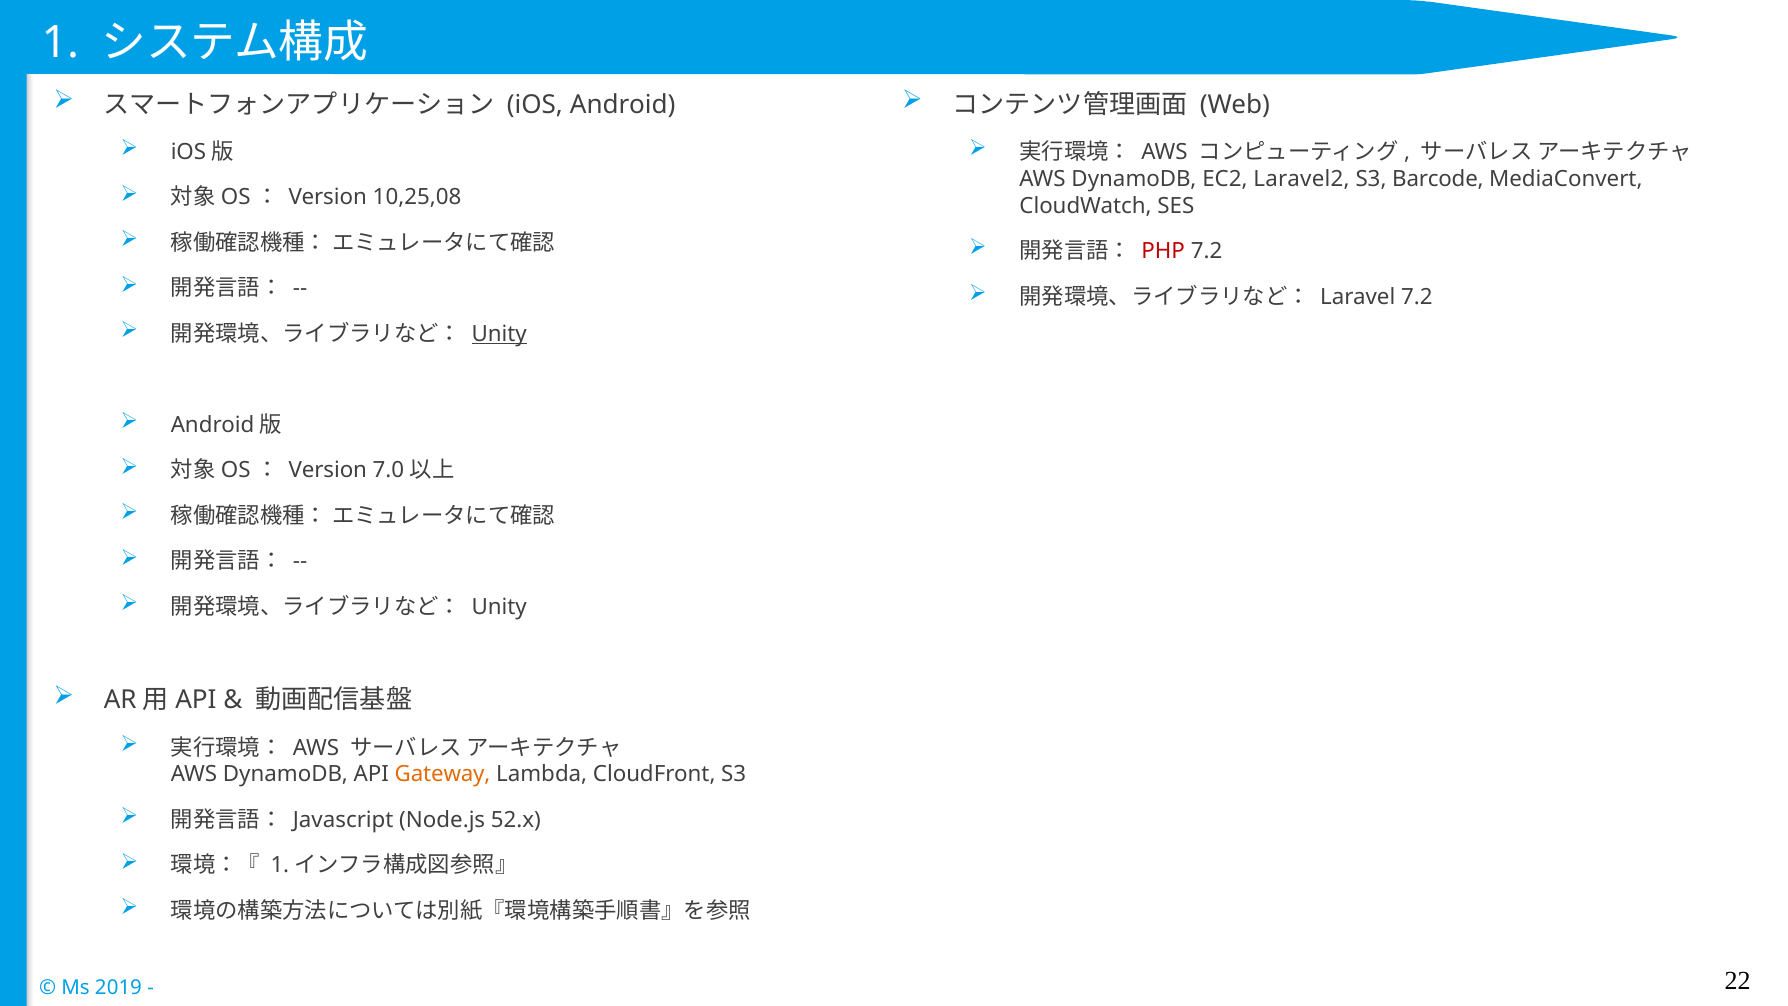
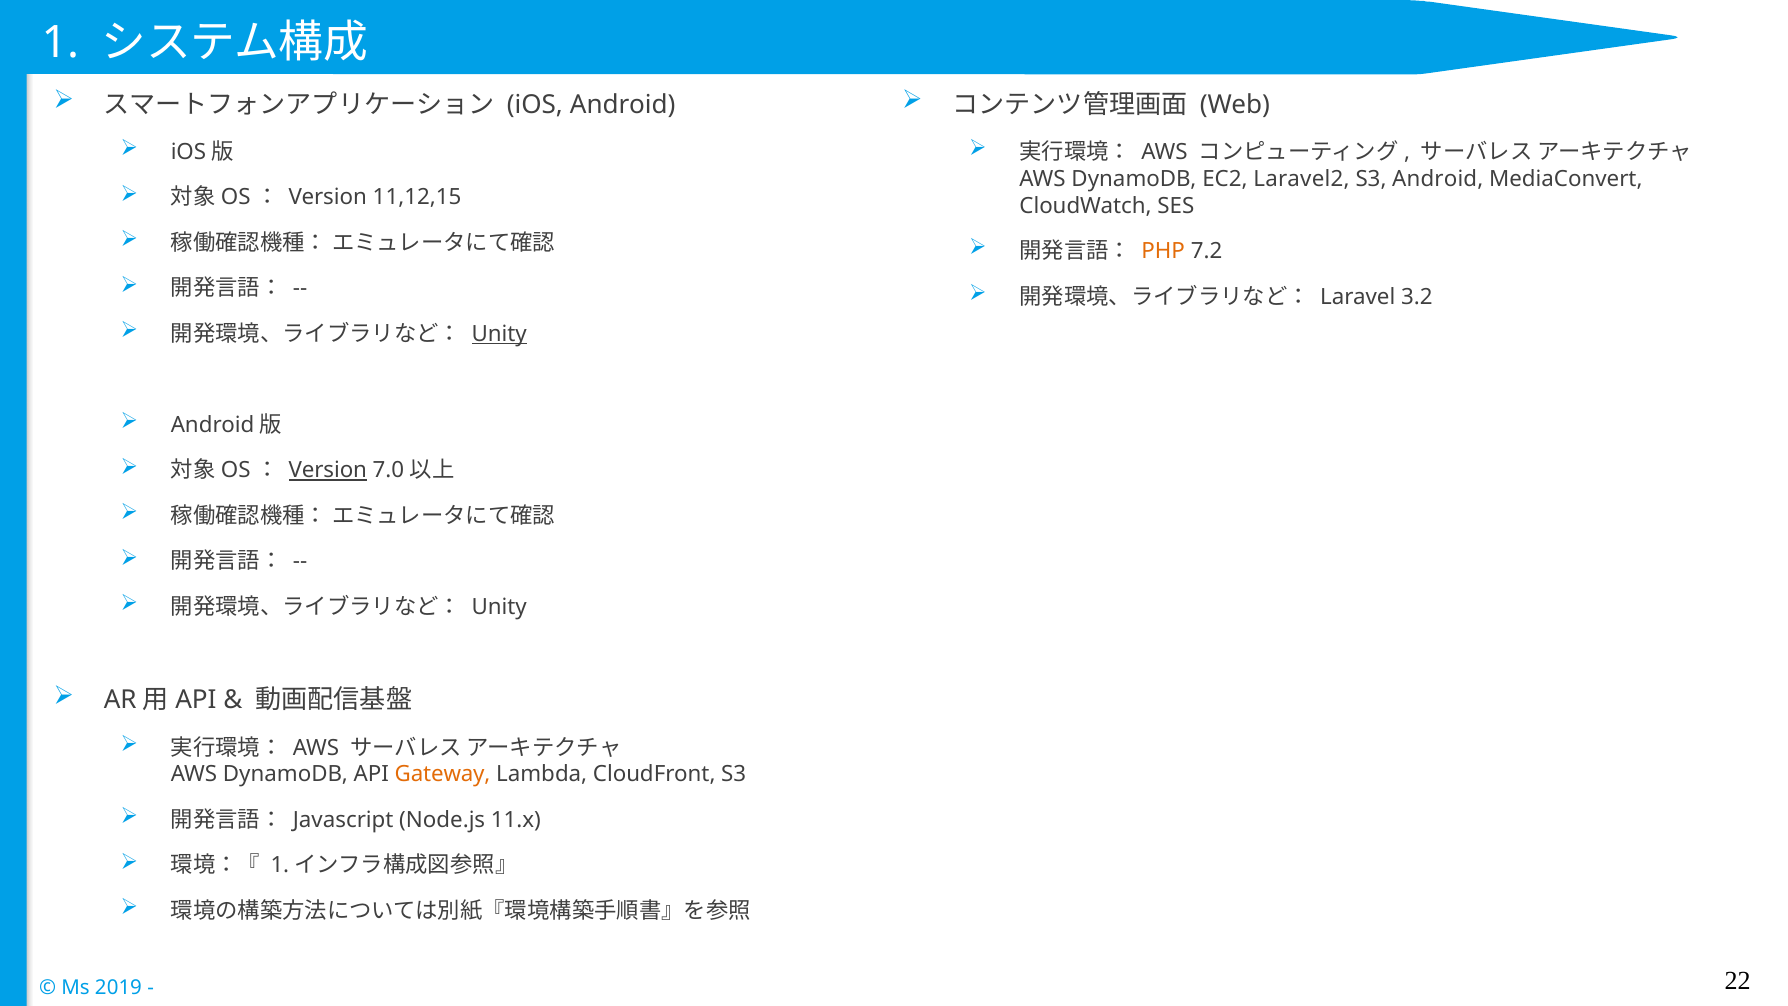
S3 Barcode: Barcode -> Android
10,25,08: 10,25,08 -> 11,12,15
PHP colour: red -> orange
Laravel 7.2: 7.2 -> 3.2
Version at (328, 470) underline: none -> present
52.x: 52.x -> 11.x
